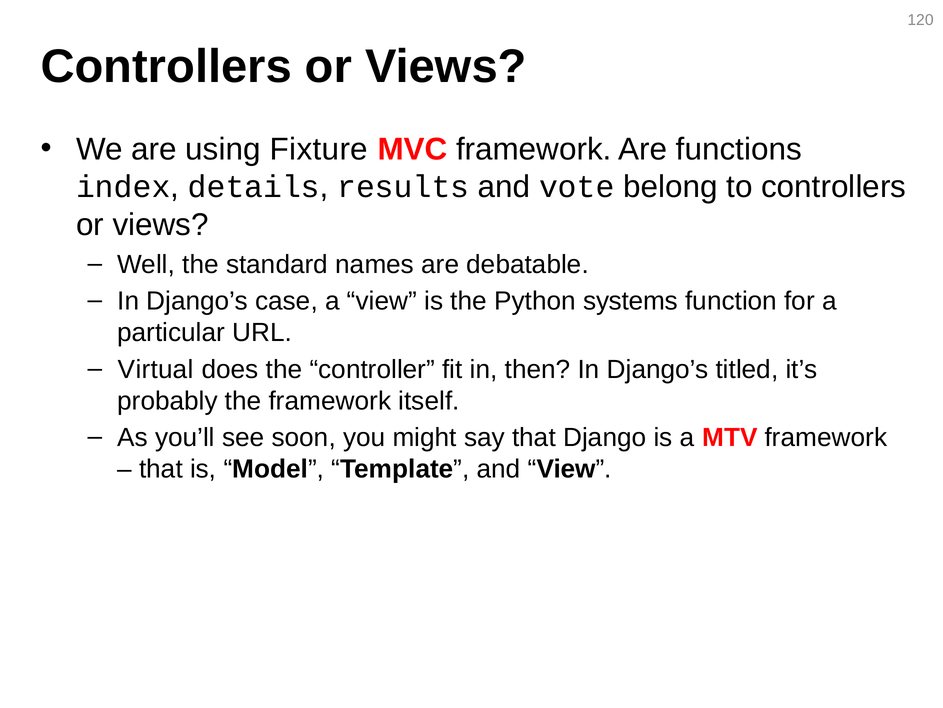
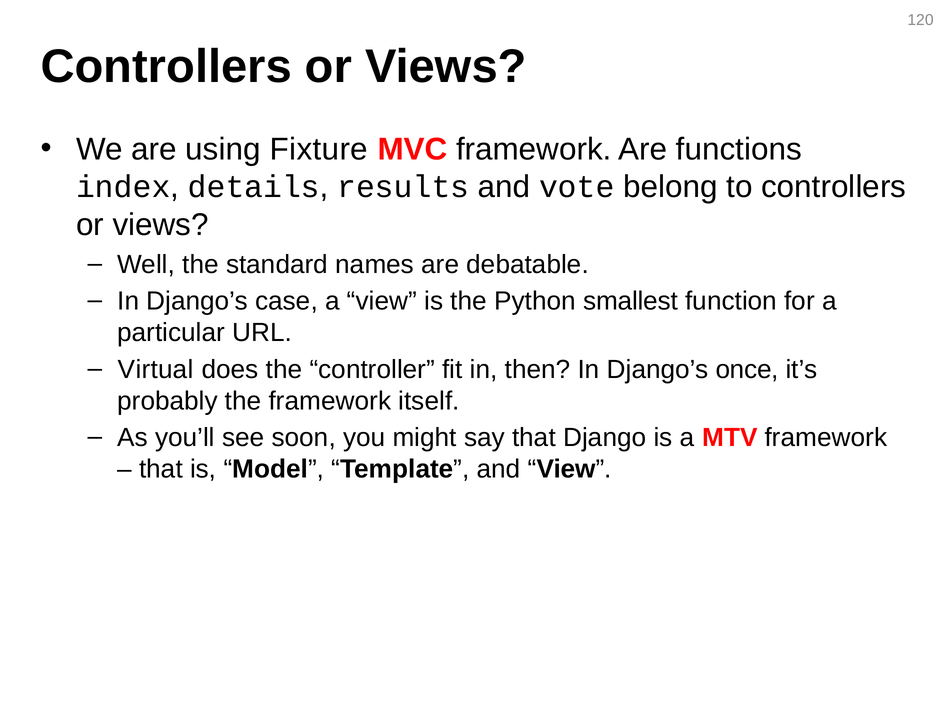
systems: systems -> smallest
titled: titled -> once
